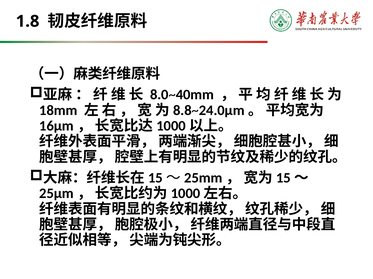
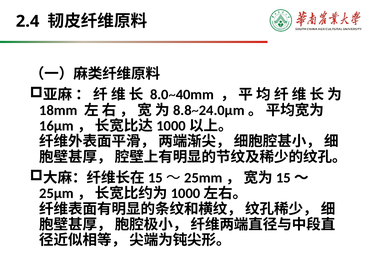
1.8: 1.8 -> 2.4
